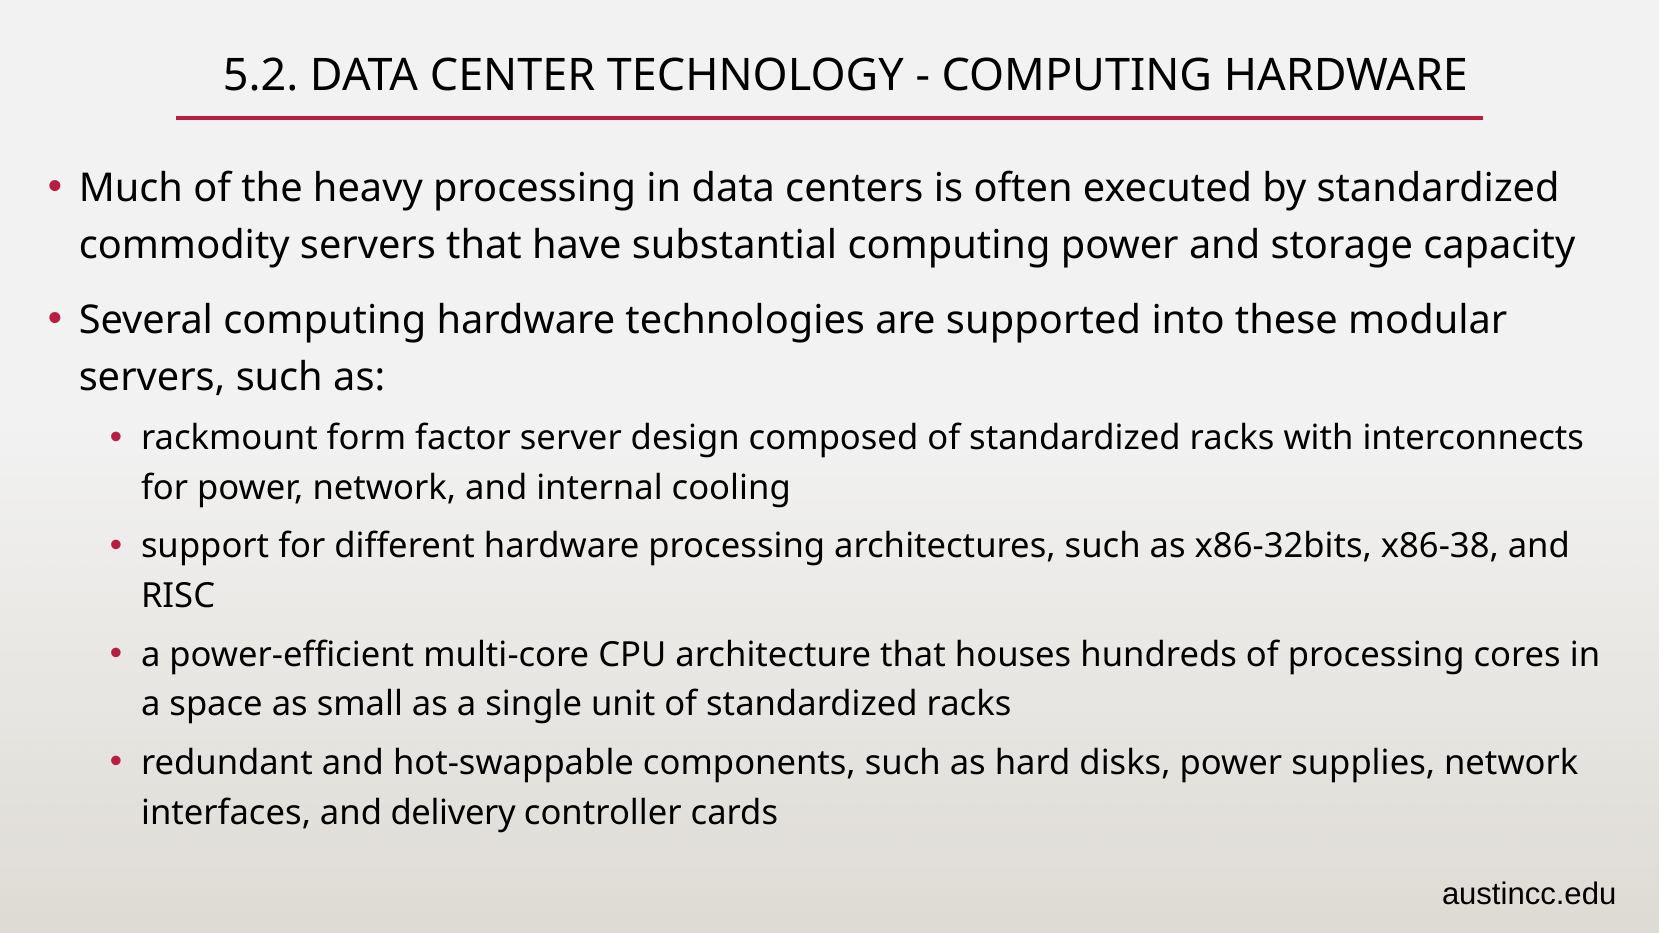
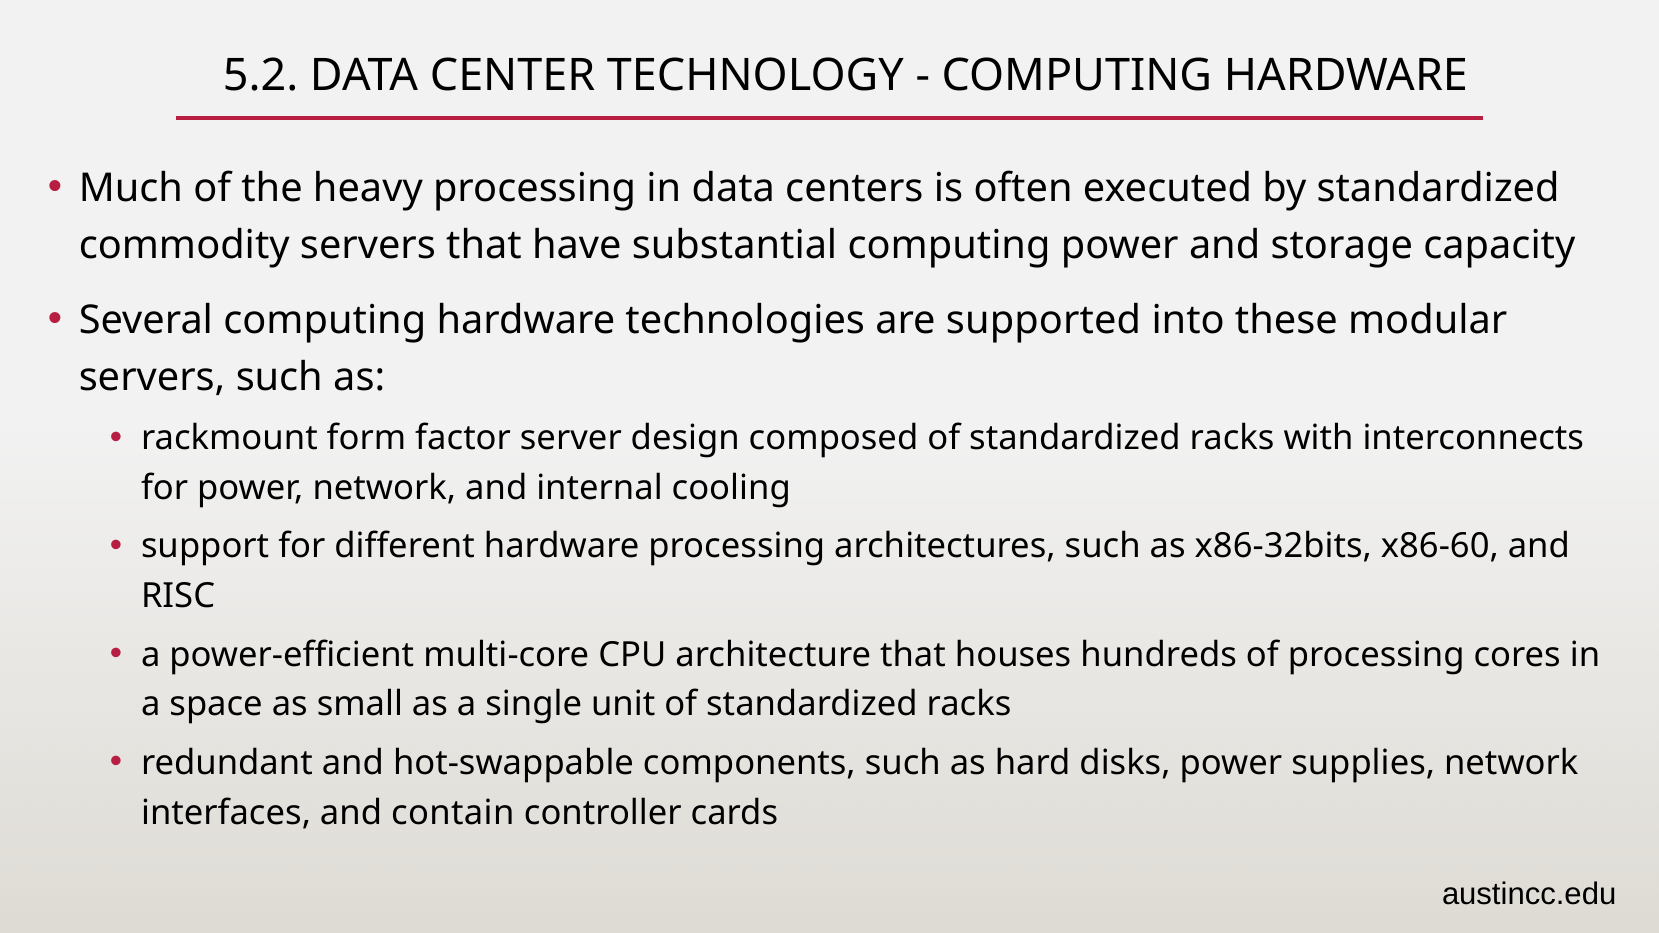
x86-38: x86-38 -> x86-60
delivery: delivery -> contain
